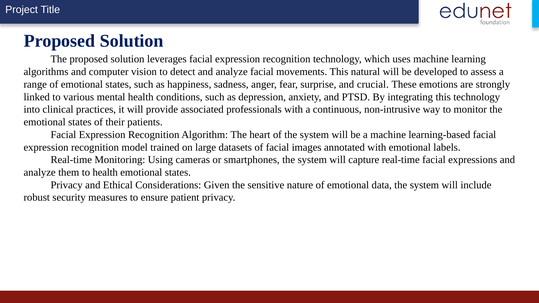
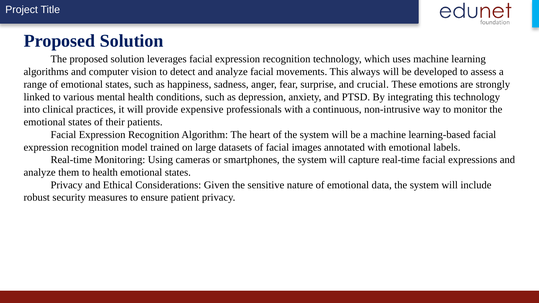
natural: natural -> always
associated: associated -> expensive
